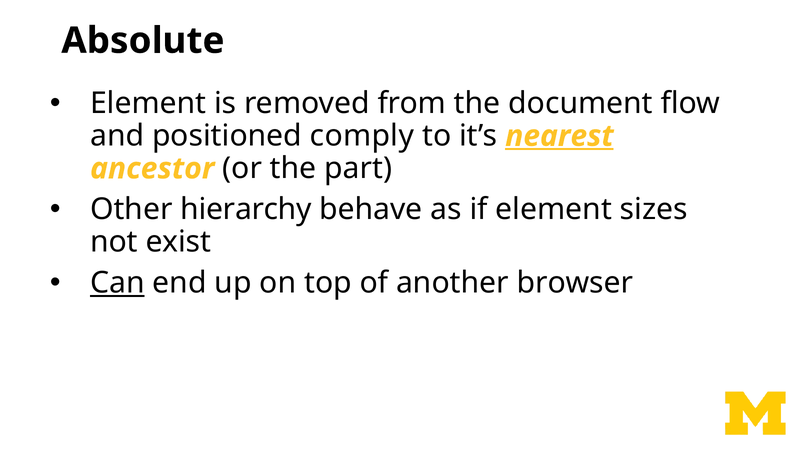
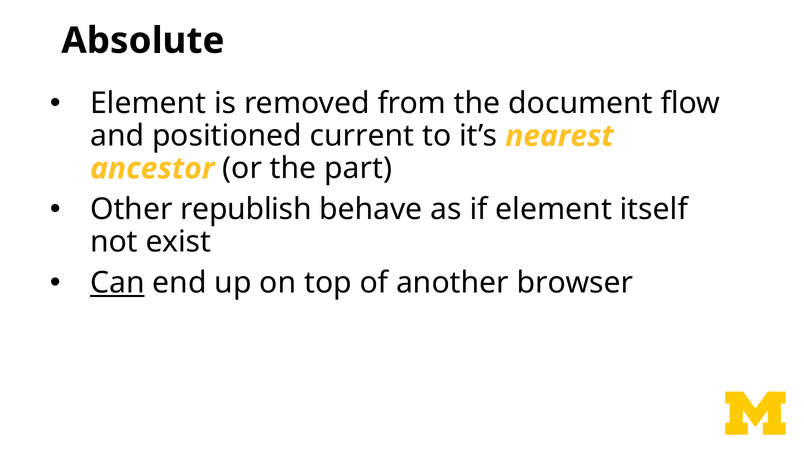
comply: comply -> current
nearest underline: present -> none
hierarchy: hierarchy -> republish
sizes: sizes -> itself
